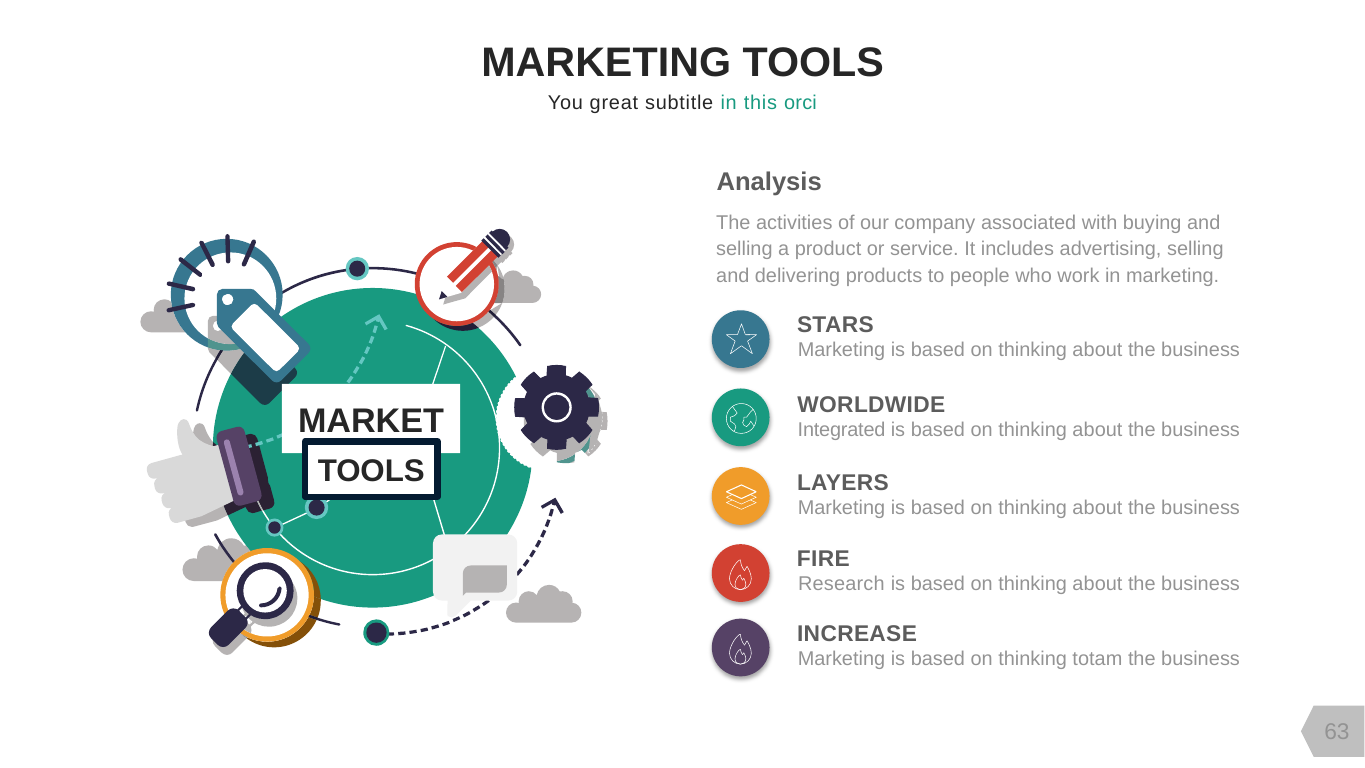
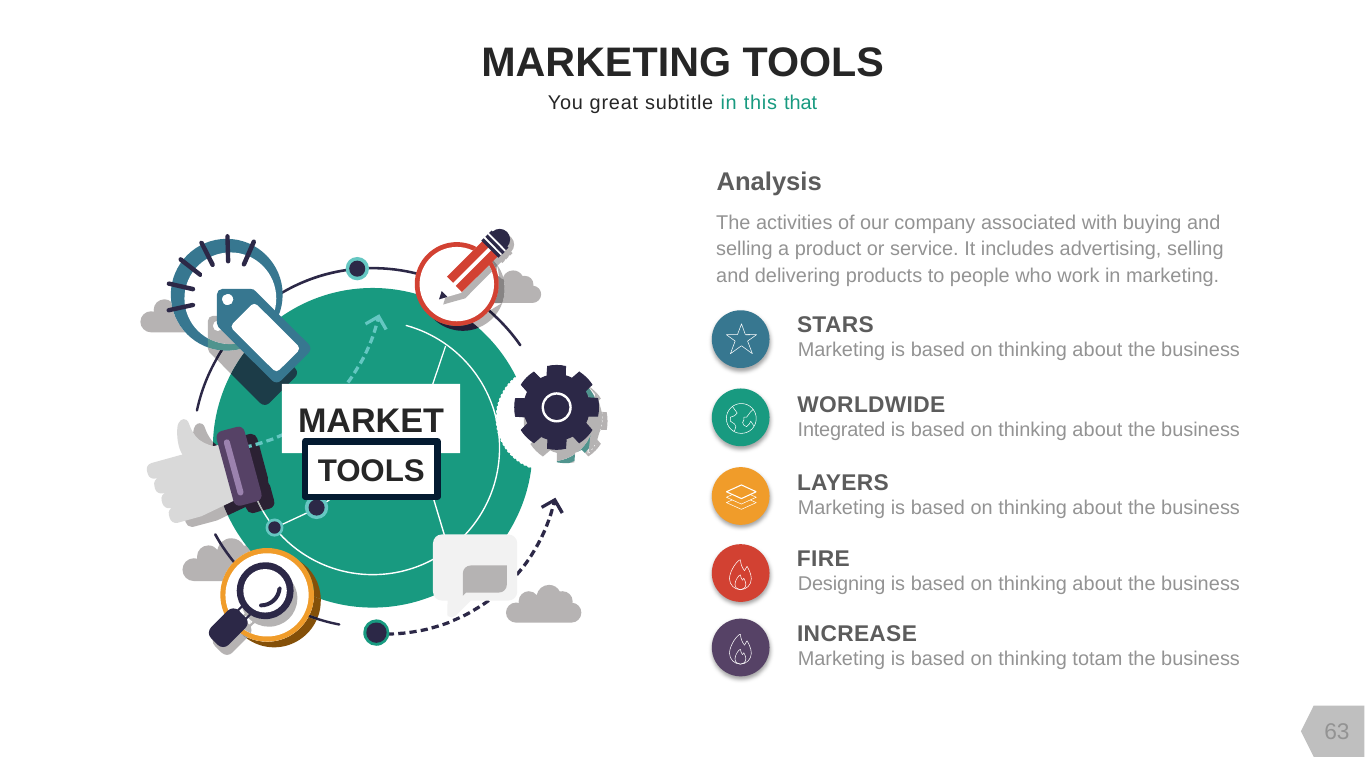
orci: orci -> that
Research: Research -> Designing
